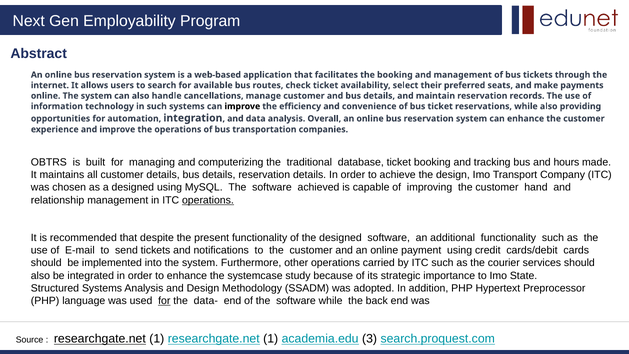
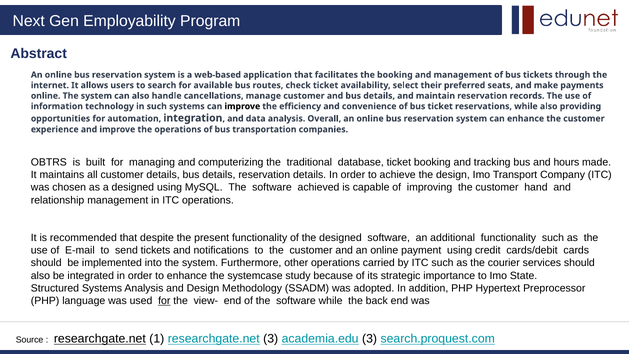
operations at (208, 200) underline: present -> none
data-: data- -> view-
1 researchgate.net 1: 1 -> 3
